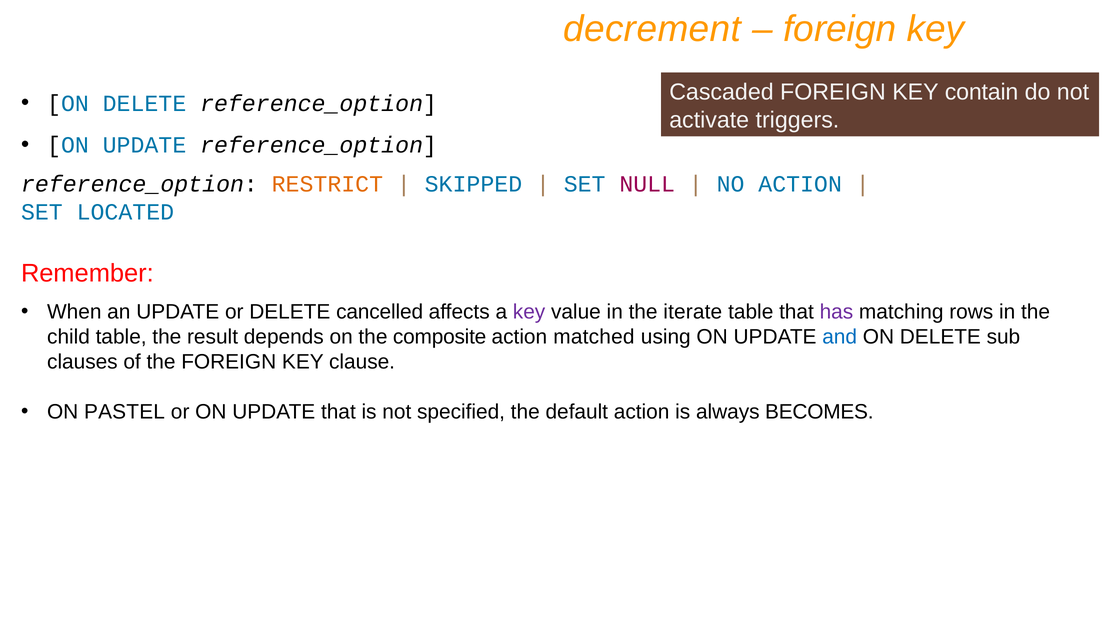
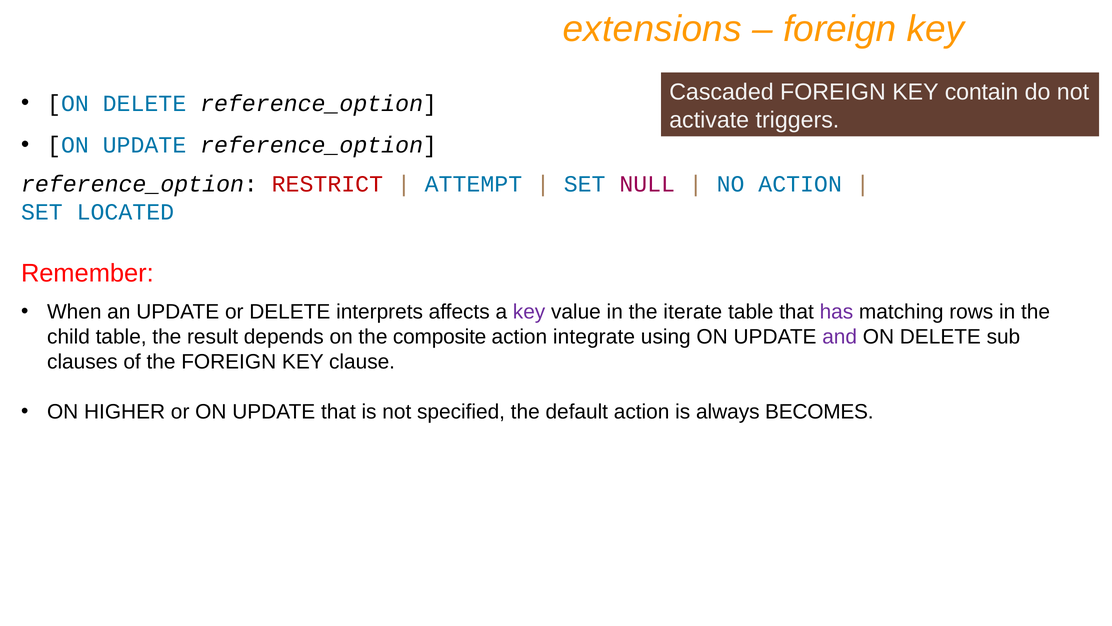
decrement: decrement -> extensions
RESTRICT colour: orange -> red
SKIPPED: SKIPPED -> ATTEMPT
cancelled: cancelled -> interprets
matched: matched -> integrate
and colour: blue -> purple
PASTEL: PASTEL -> HIGHER
